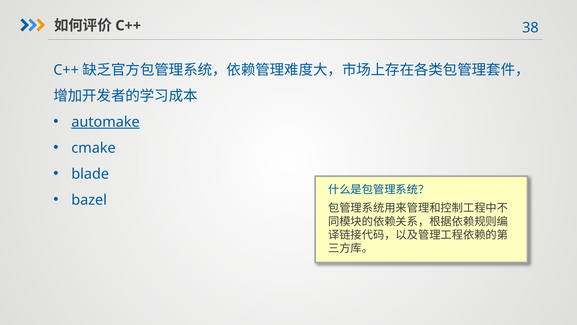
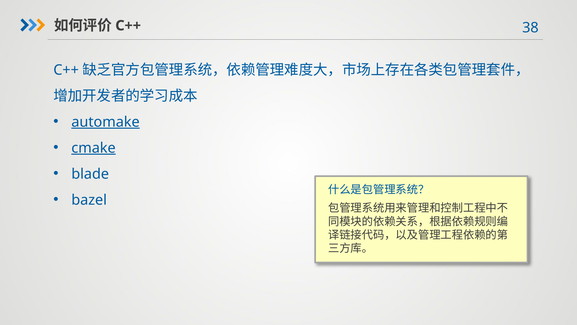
cmake underline: none -> present
